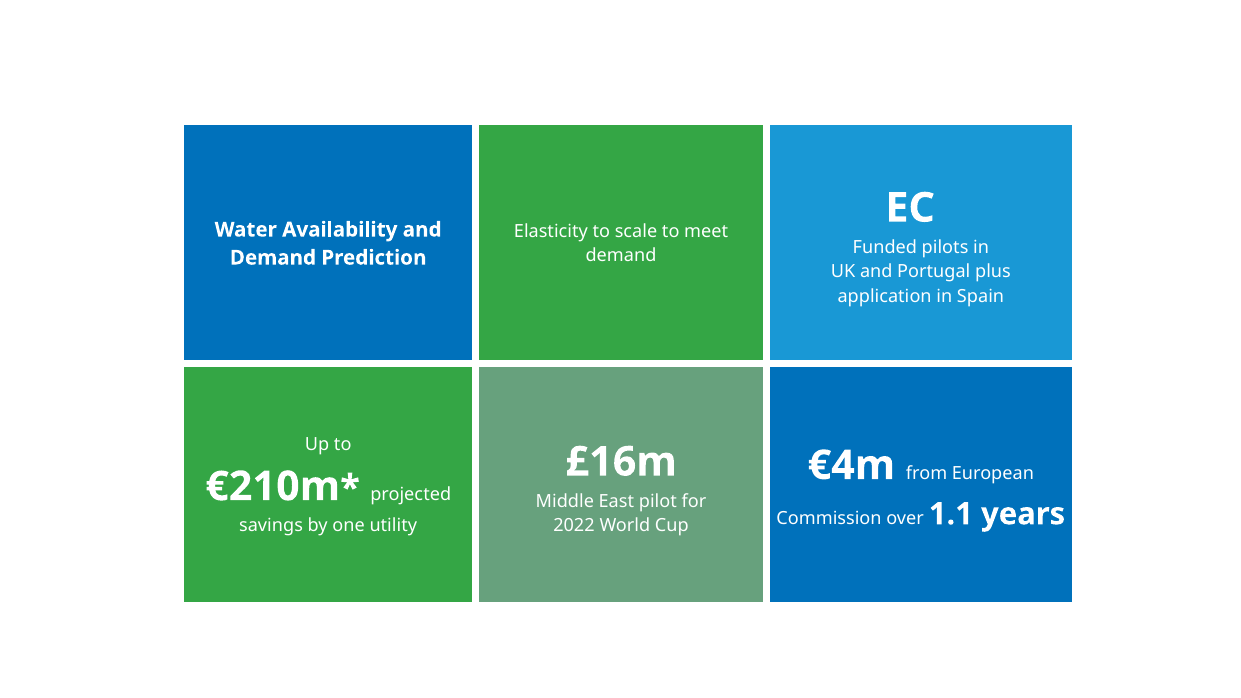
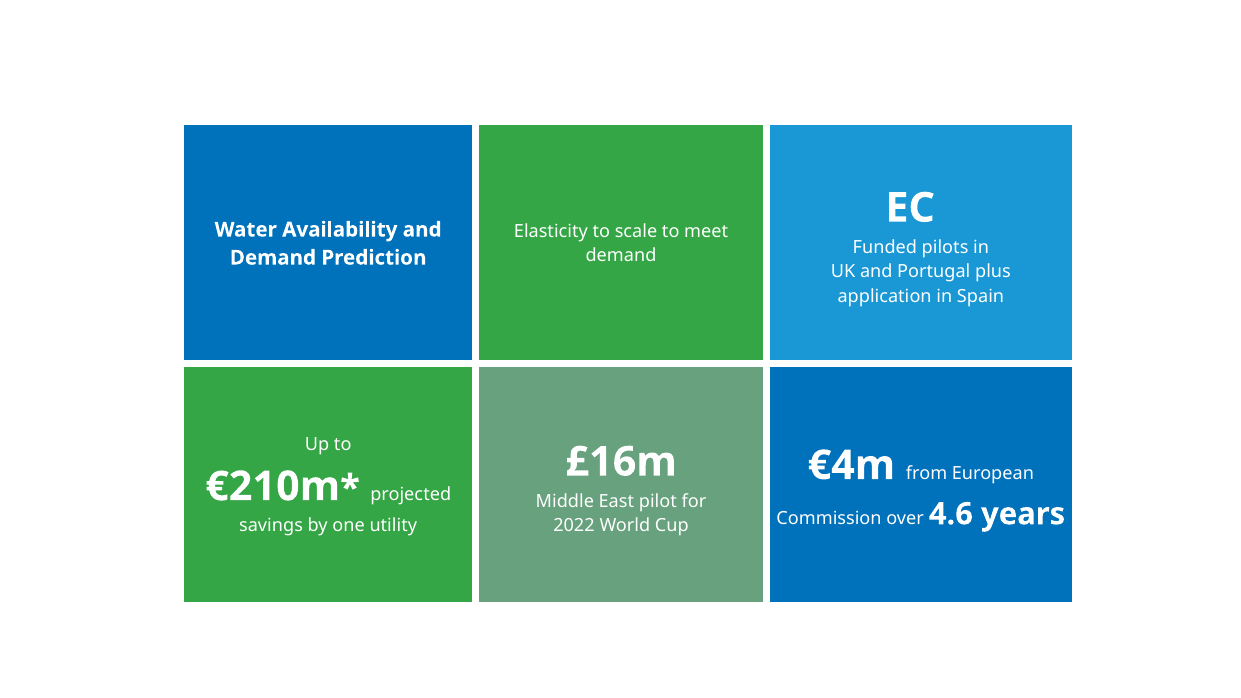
1.1: 1.1 -> 4.6
